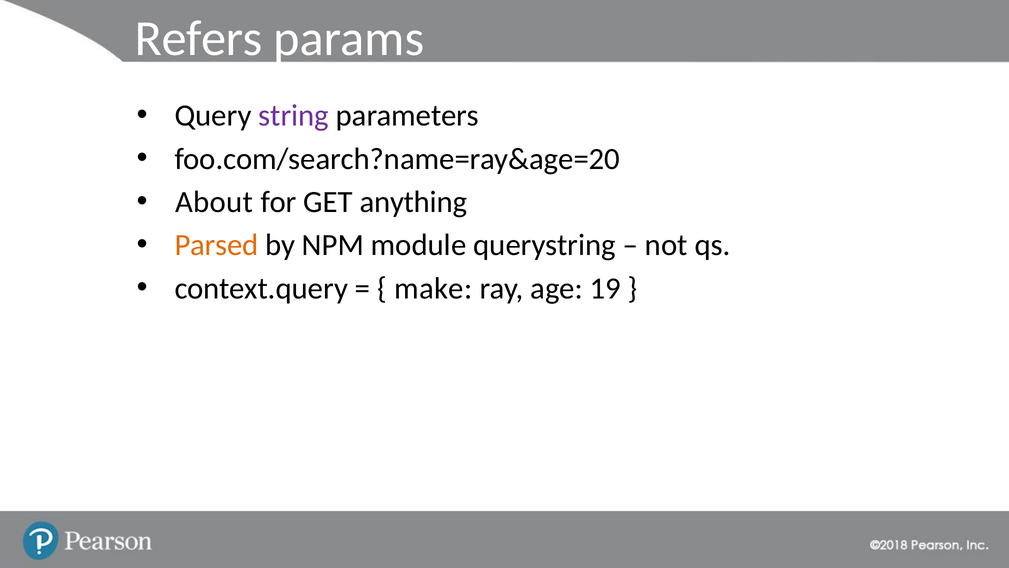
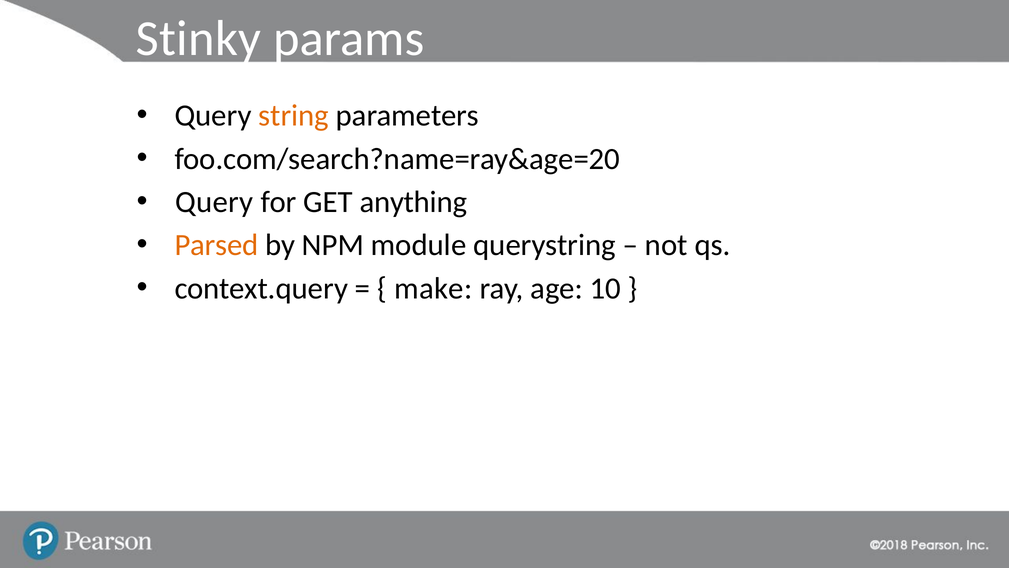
Refers: Refers -> Stinky
string colour: purple -> orange
About at (214, 202): About -> Query
19: 19 -> 10
